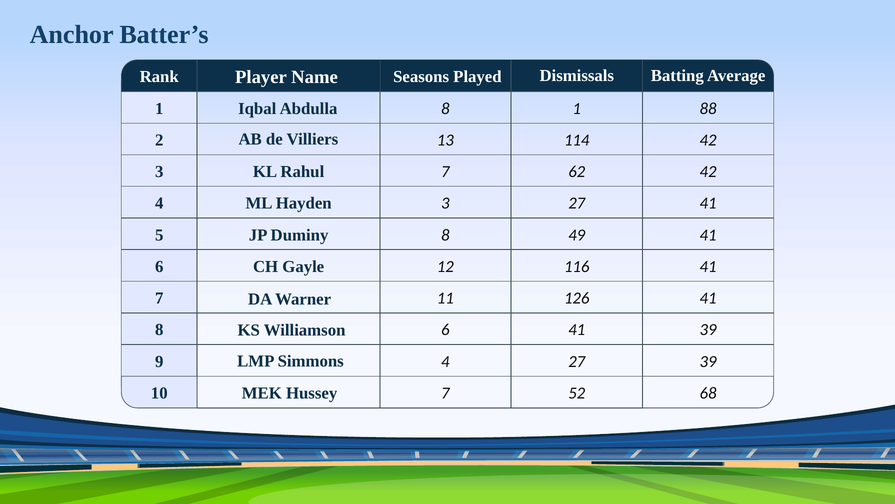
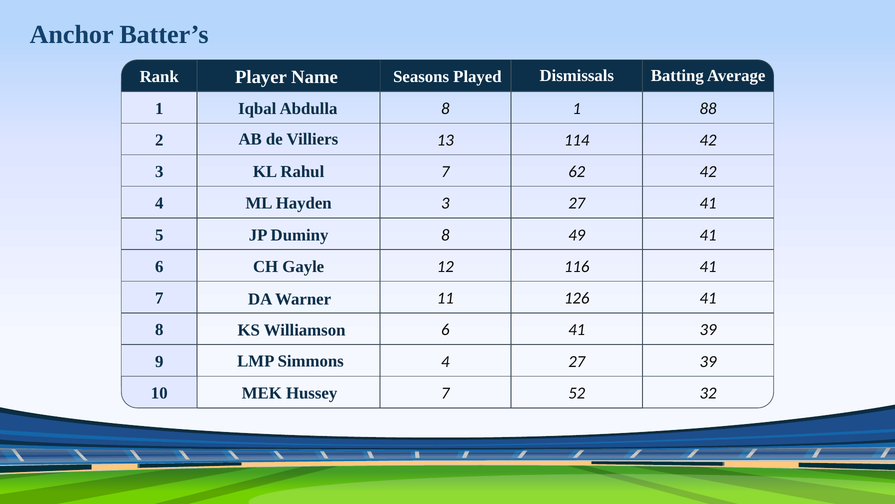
68: 68 -> 32
